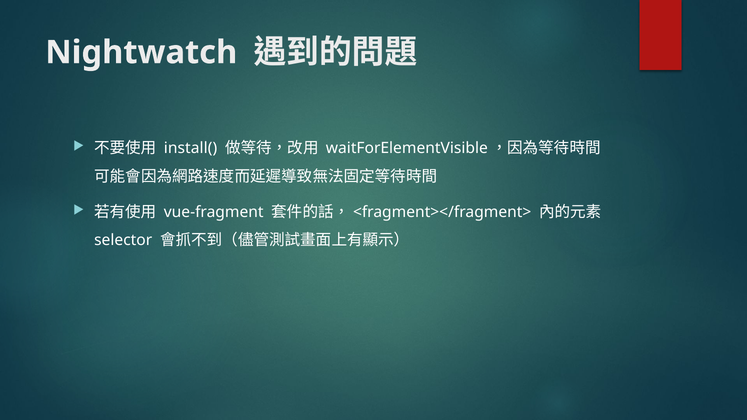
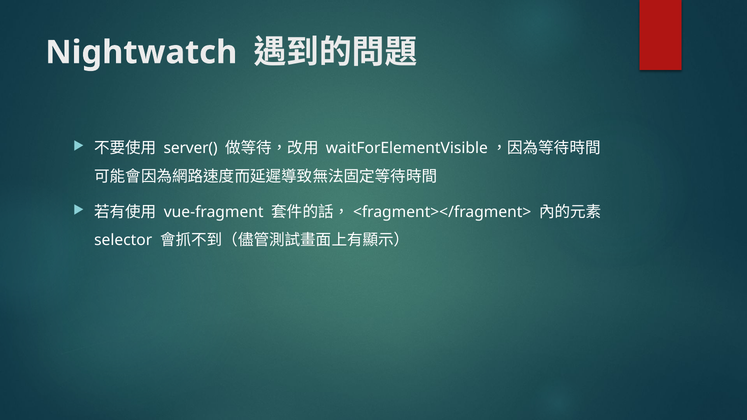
install(: install( -> server(
